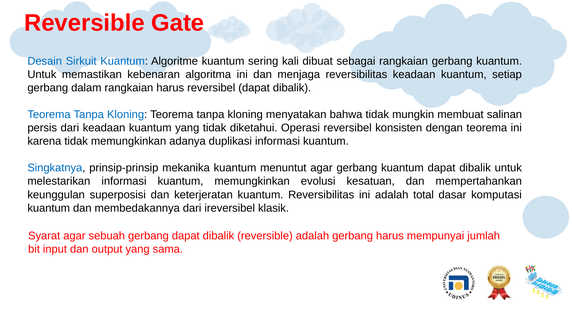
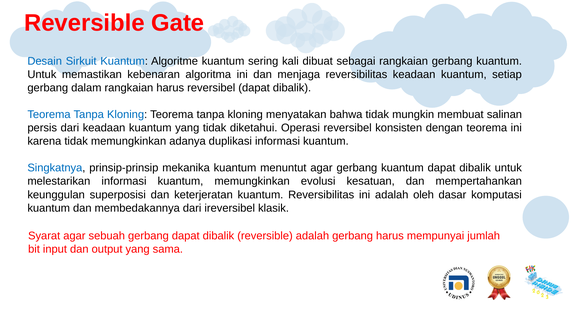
total: total -> oleh
